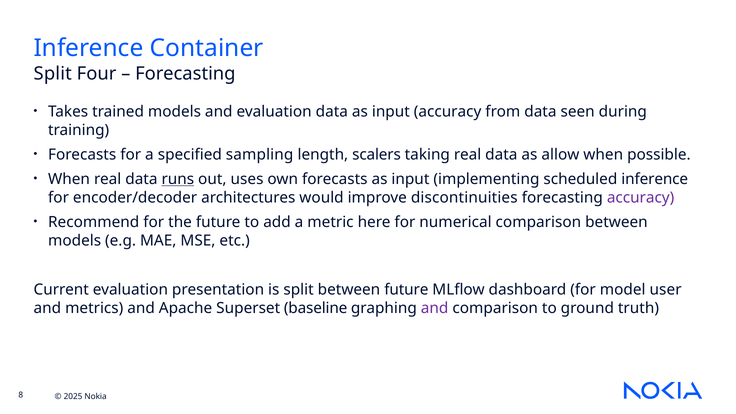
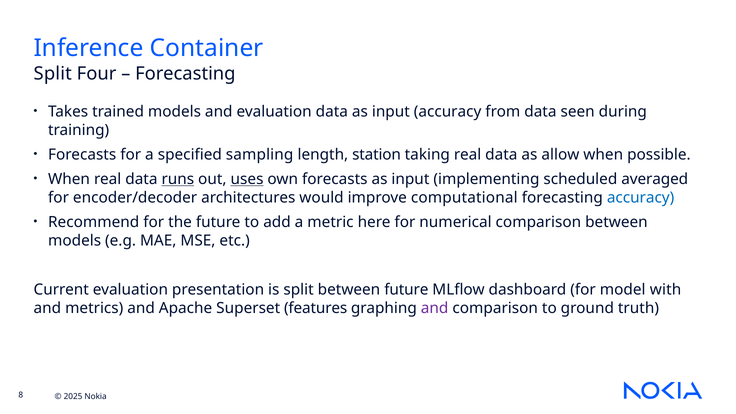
scalers: scalers -> station
uses underline: none -> present
scheduled inference: inference -> averaged
discontinuities: discontinuities -> computational
accuracy at (641, 198) colour: purple -> blue
user: user -> with
baseline: baseline -> features
